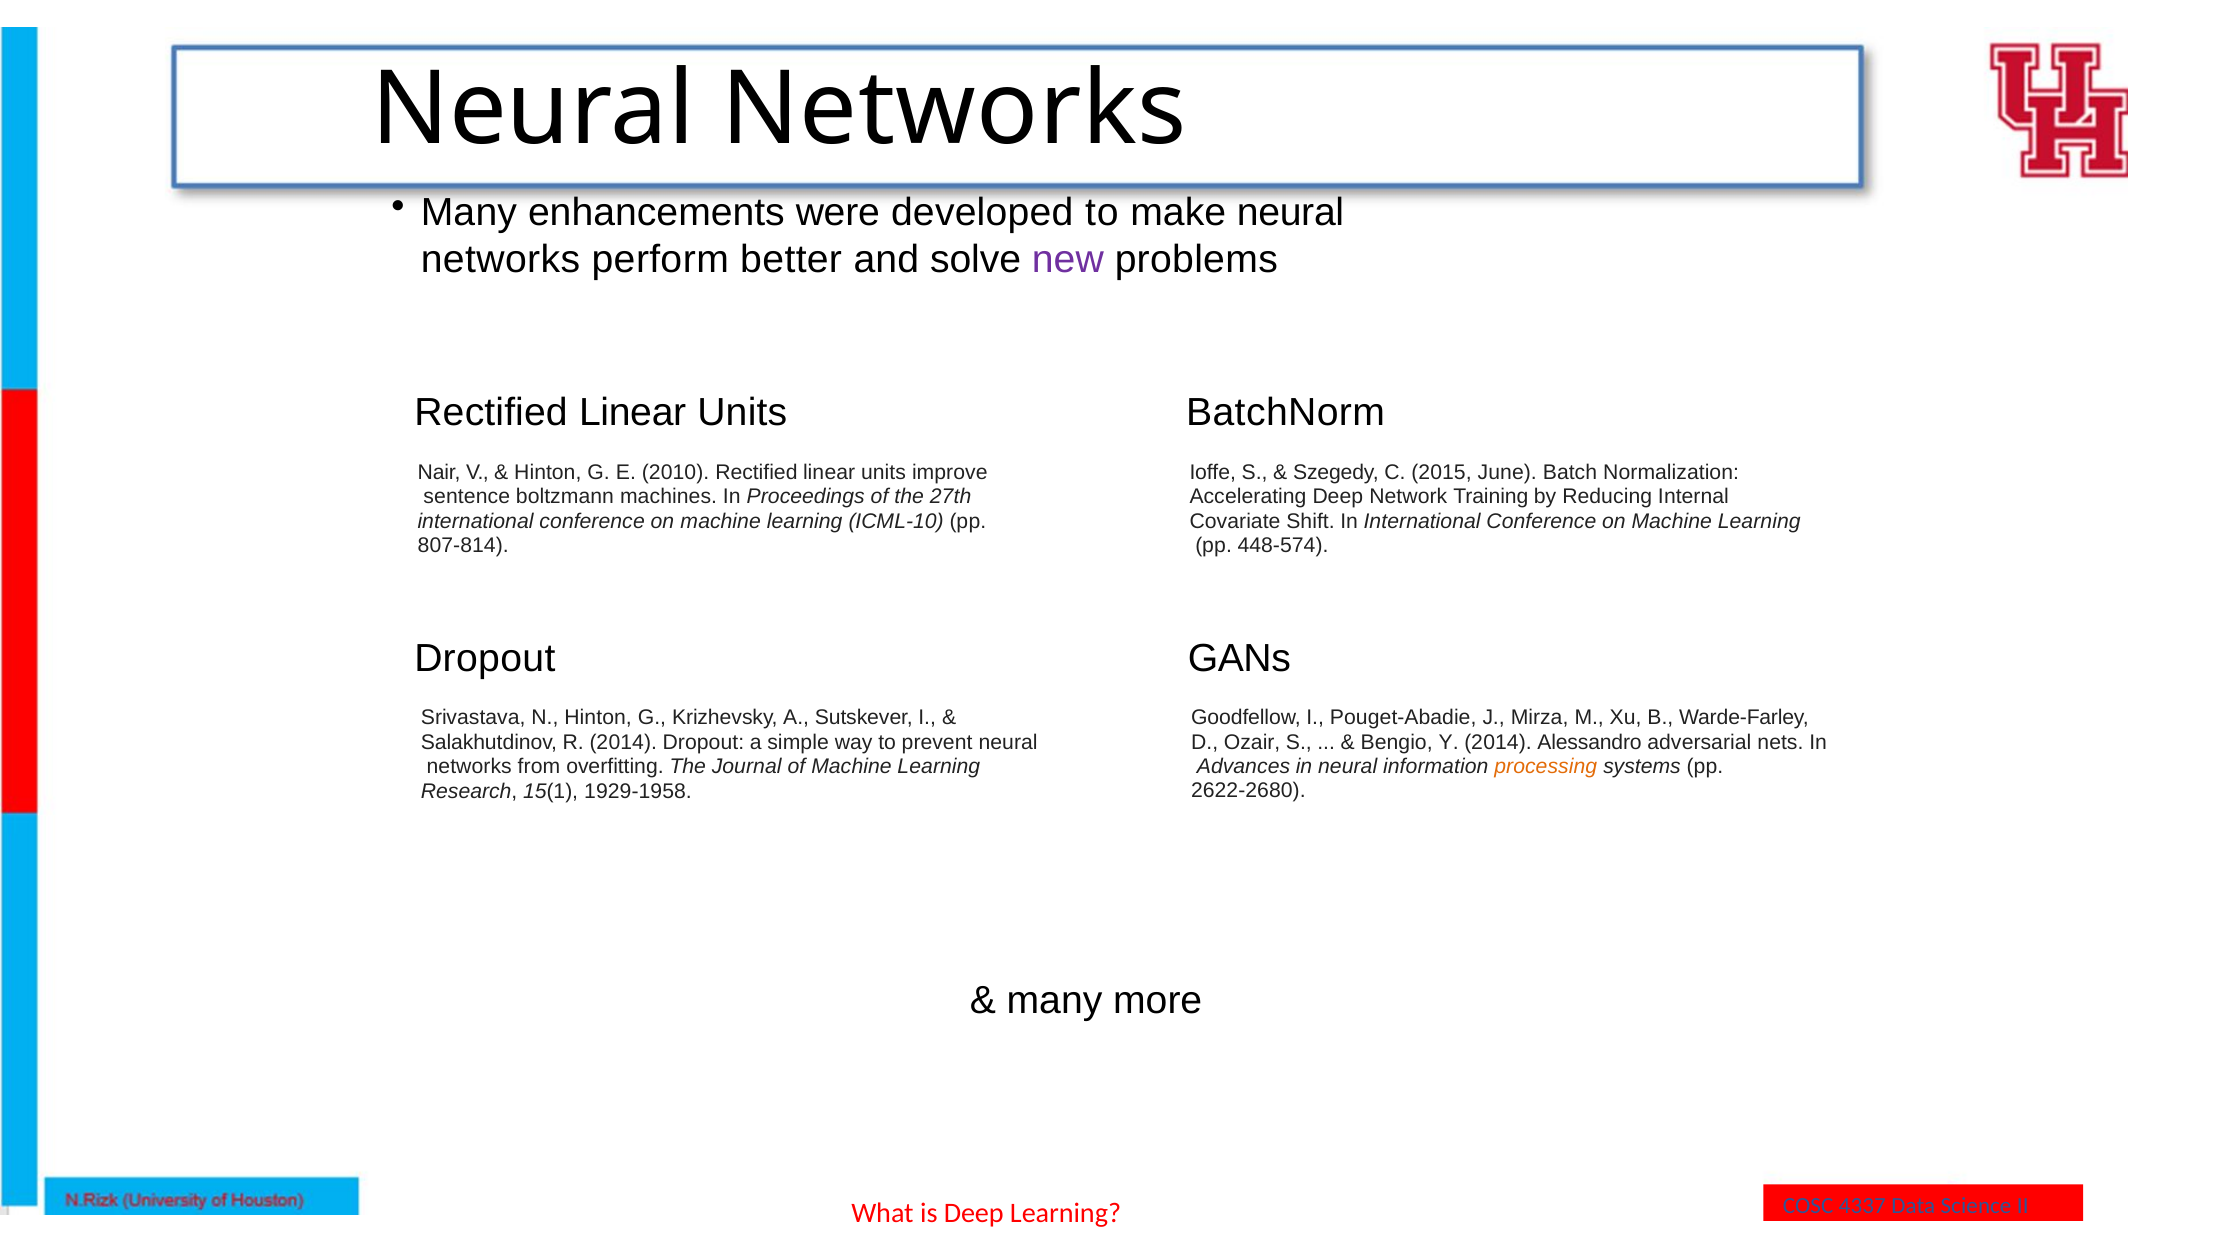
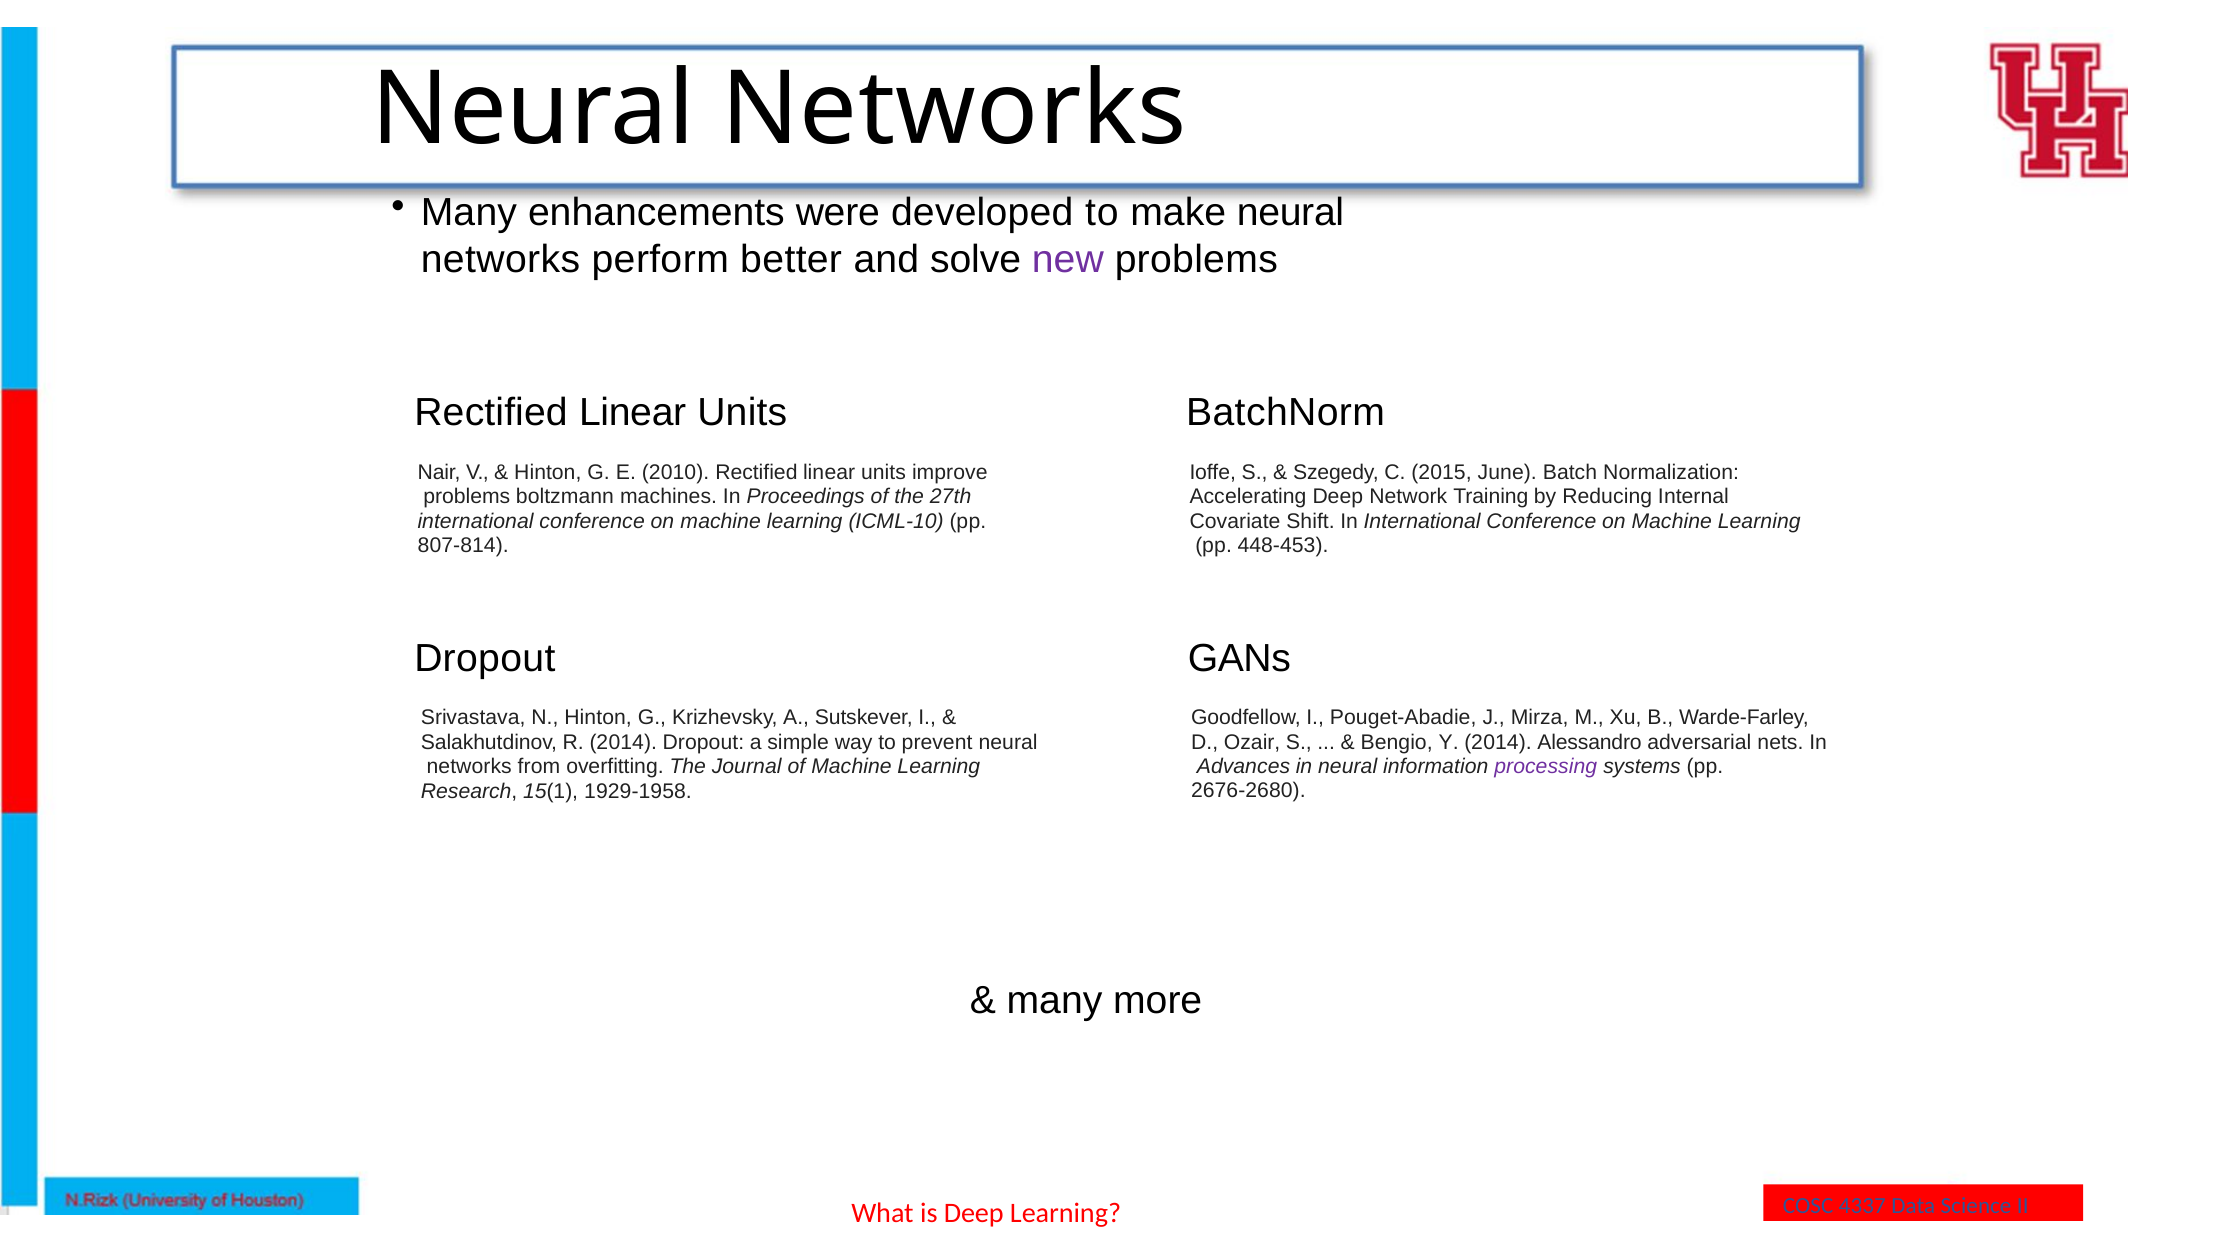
sentence at (467, 497): sentence -> problems
448-574: 448-574 -> 448-453
processing colour: orange -> purple
2622-2680: 2622-2680 -> 2676-2680
